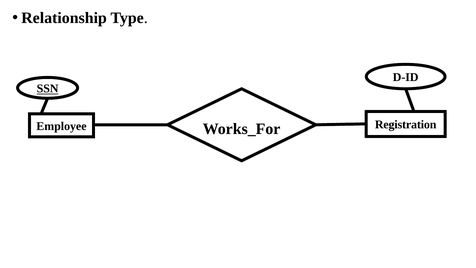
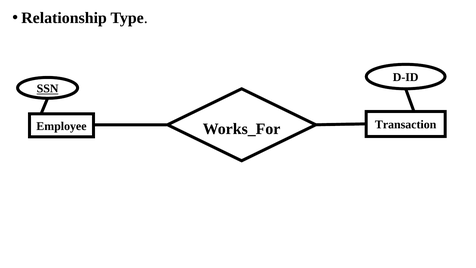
Registration: Registration -> Transaction
